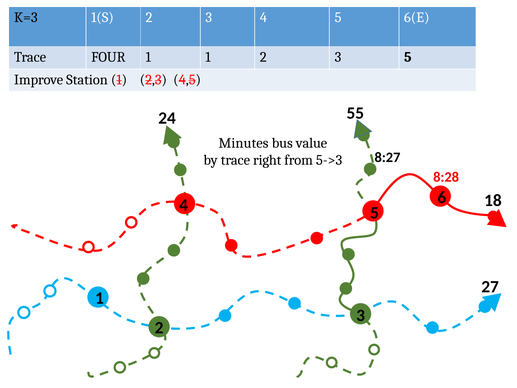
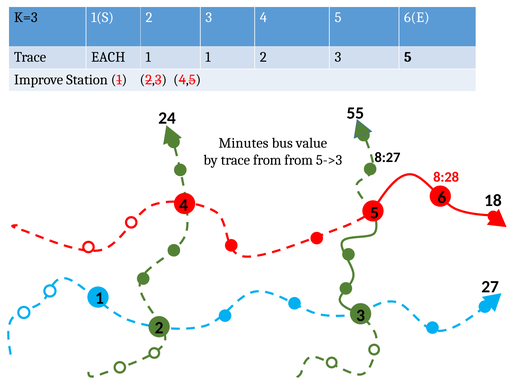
FOUR: FOUR -> EACH
trace right: right -> from
